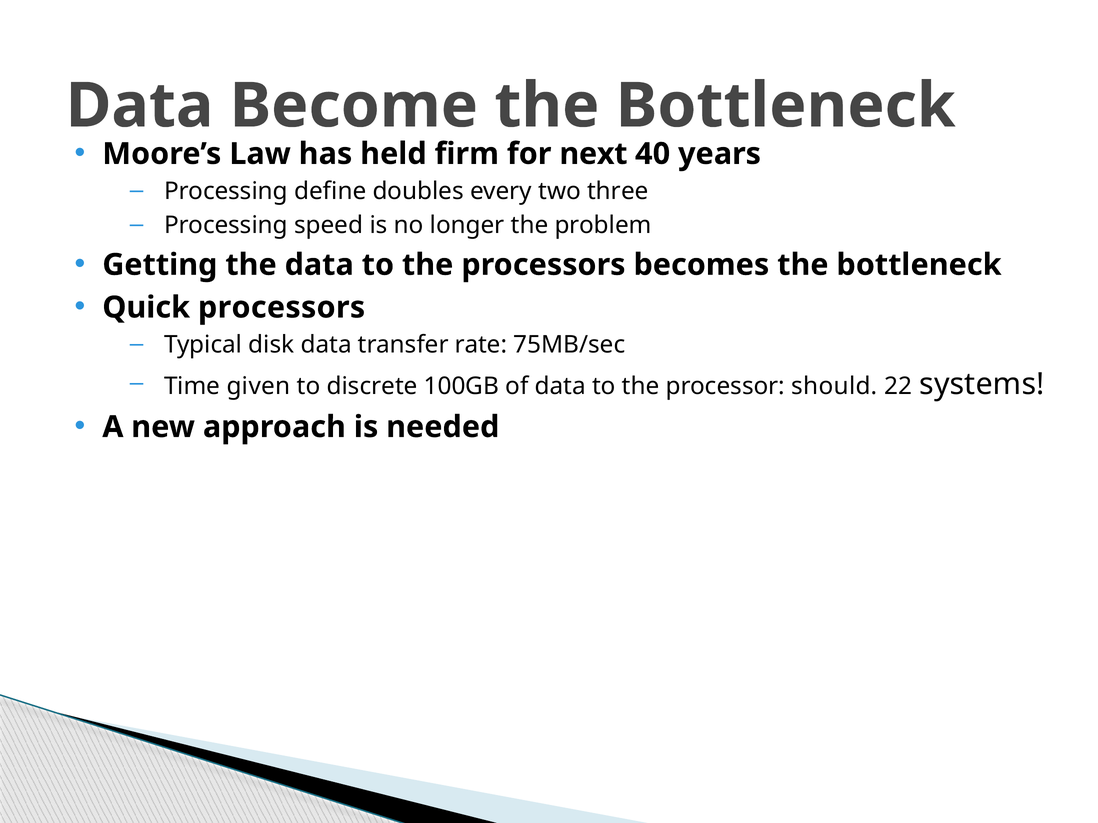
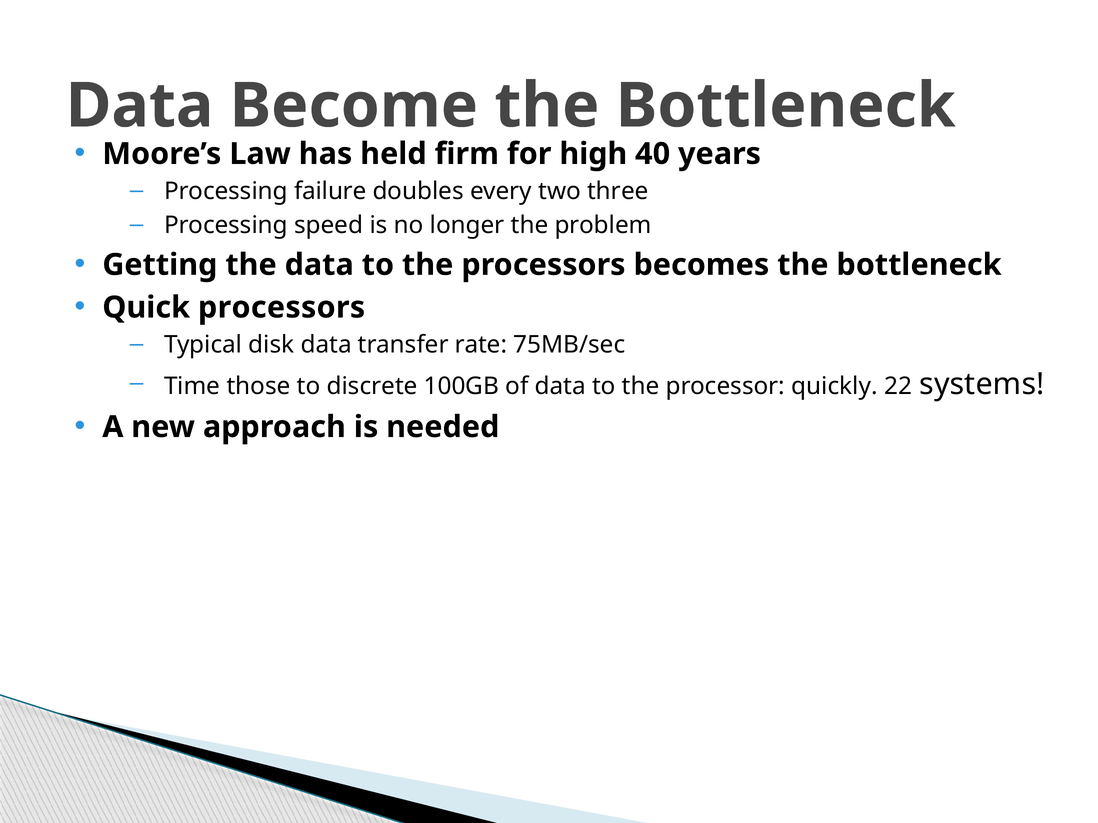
next: next -> high
define: define -> failure
given: given -> those
should: should -> quickly
